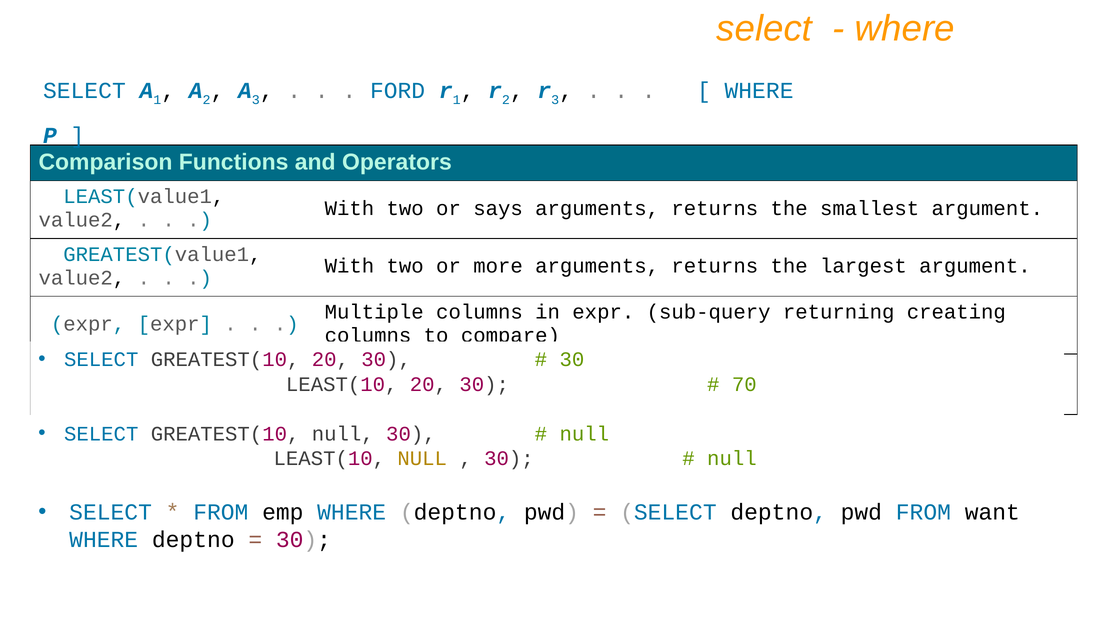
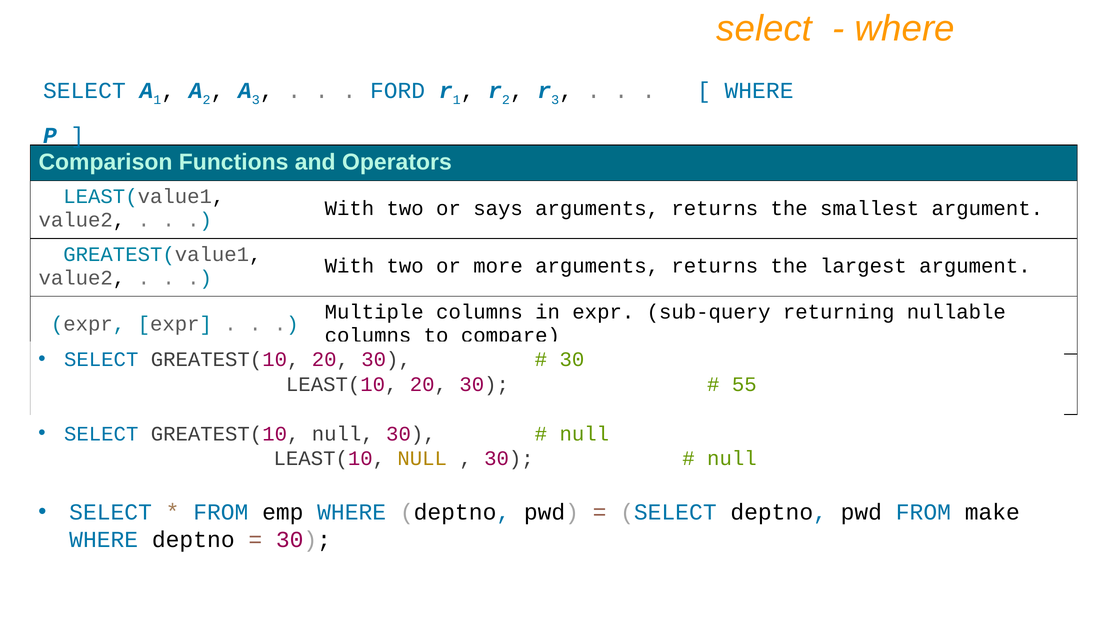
creating: creating -> nullable
70: 70 -> 55
want: want -> make
